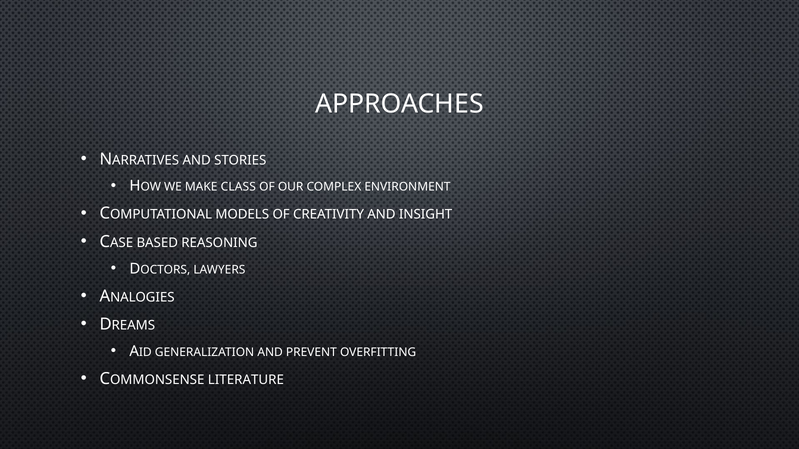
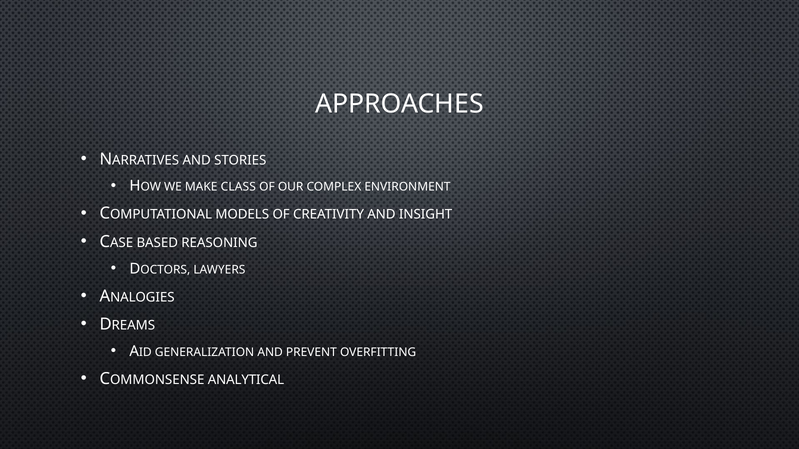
LITERATURE: LITERATURE -> ANALYTICAL
